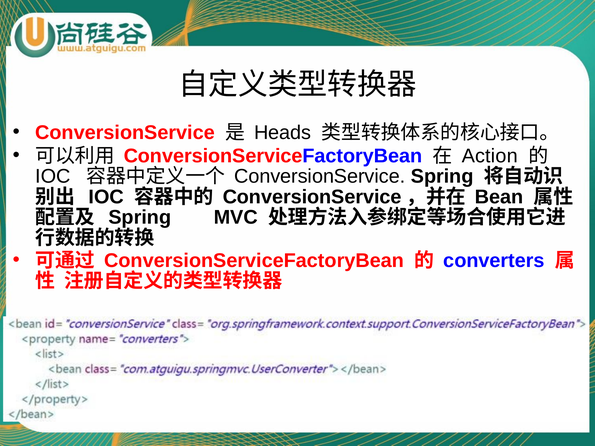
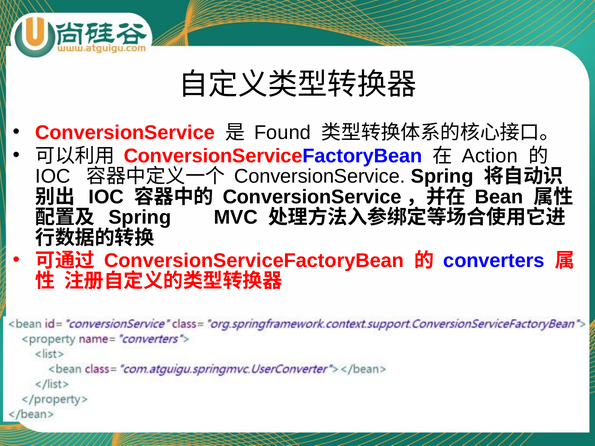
Heads: Heads -> Found
